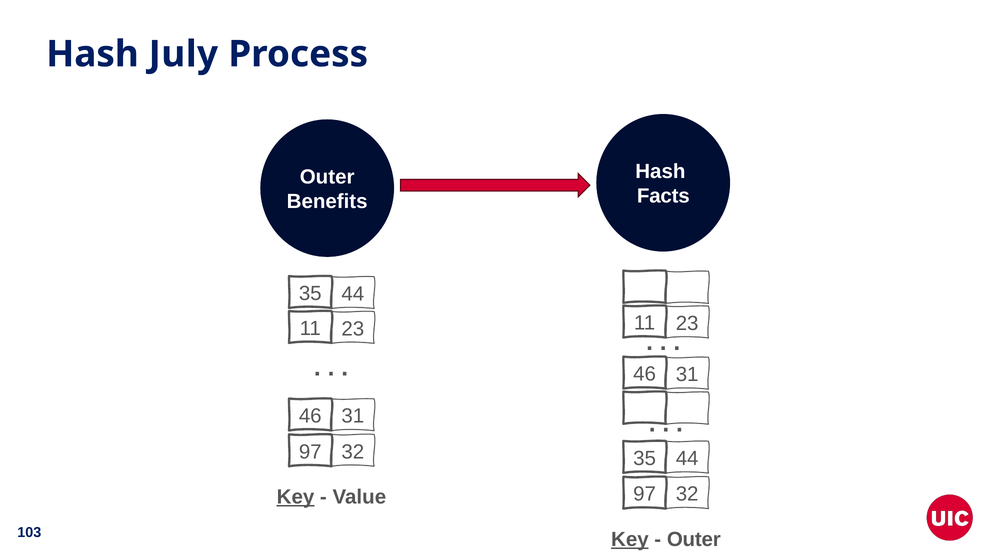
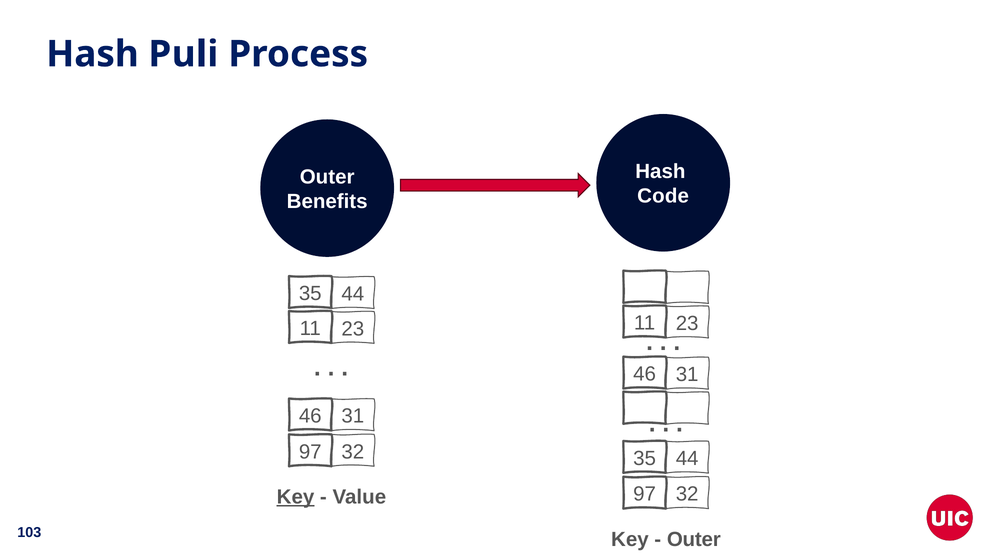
July: July -> Puli
Facts: Facts -> Code
Key at (630, 540) underline: present -> none
